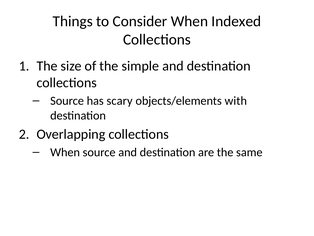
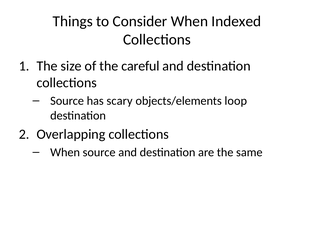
simple: simple -> careful
with: with -> loop
